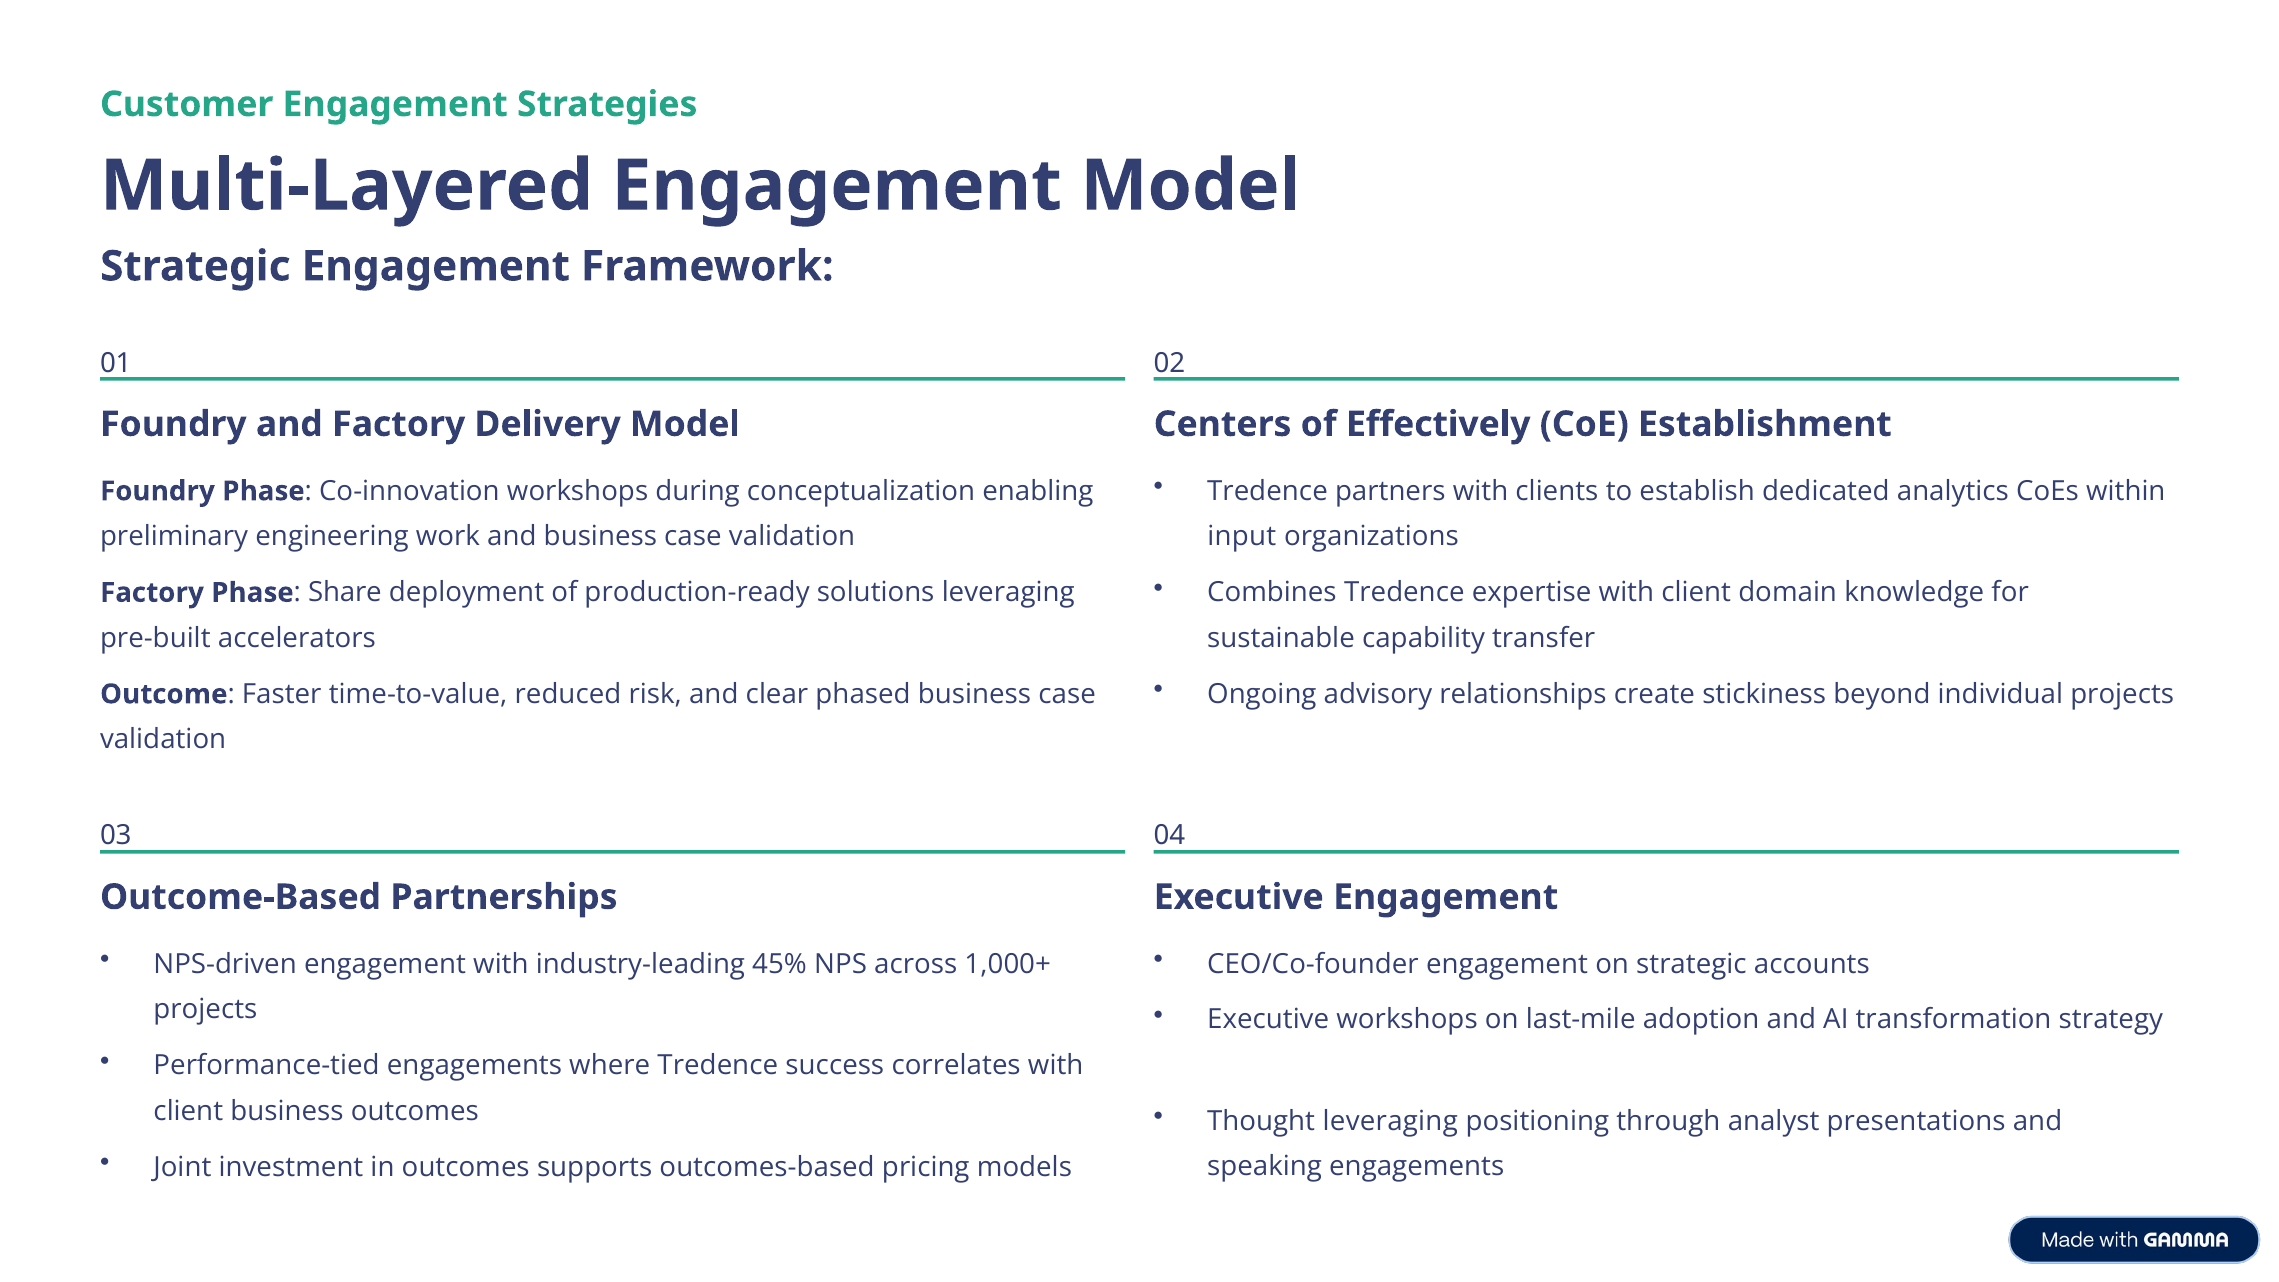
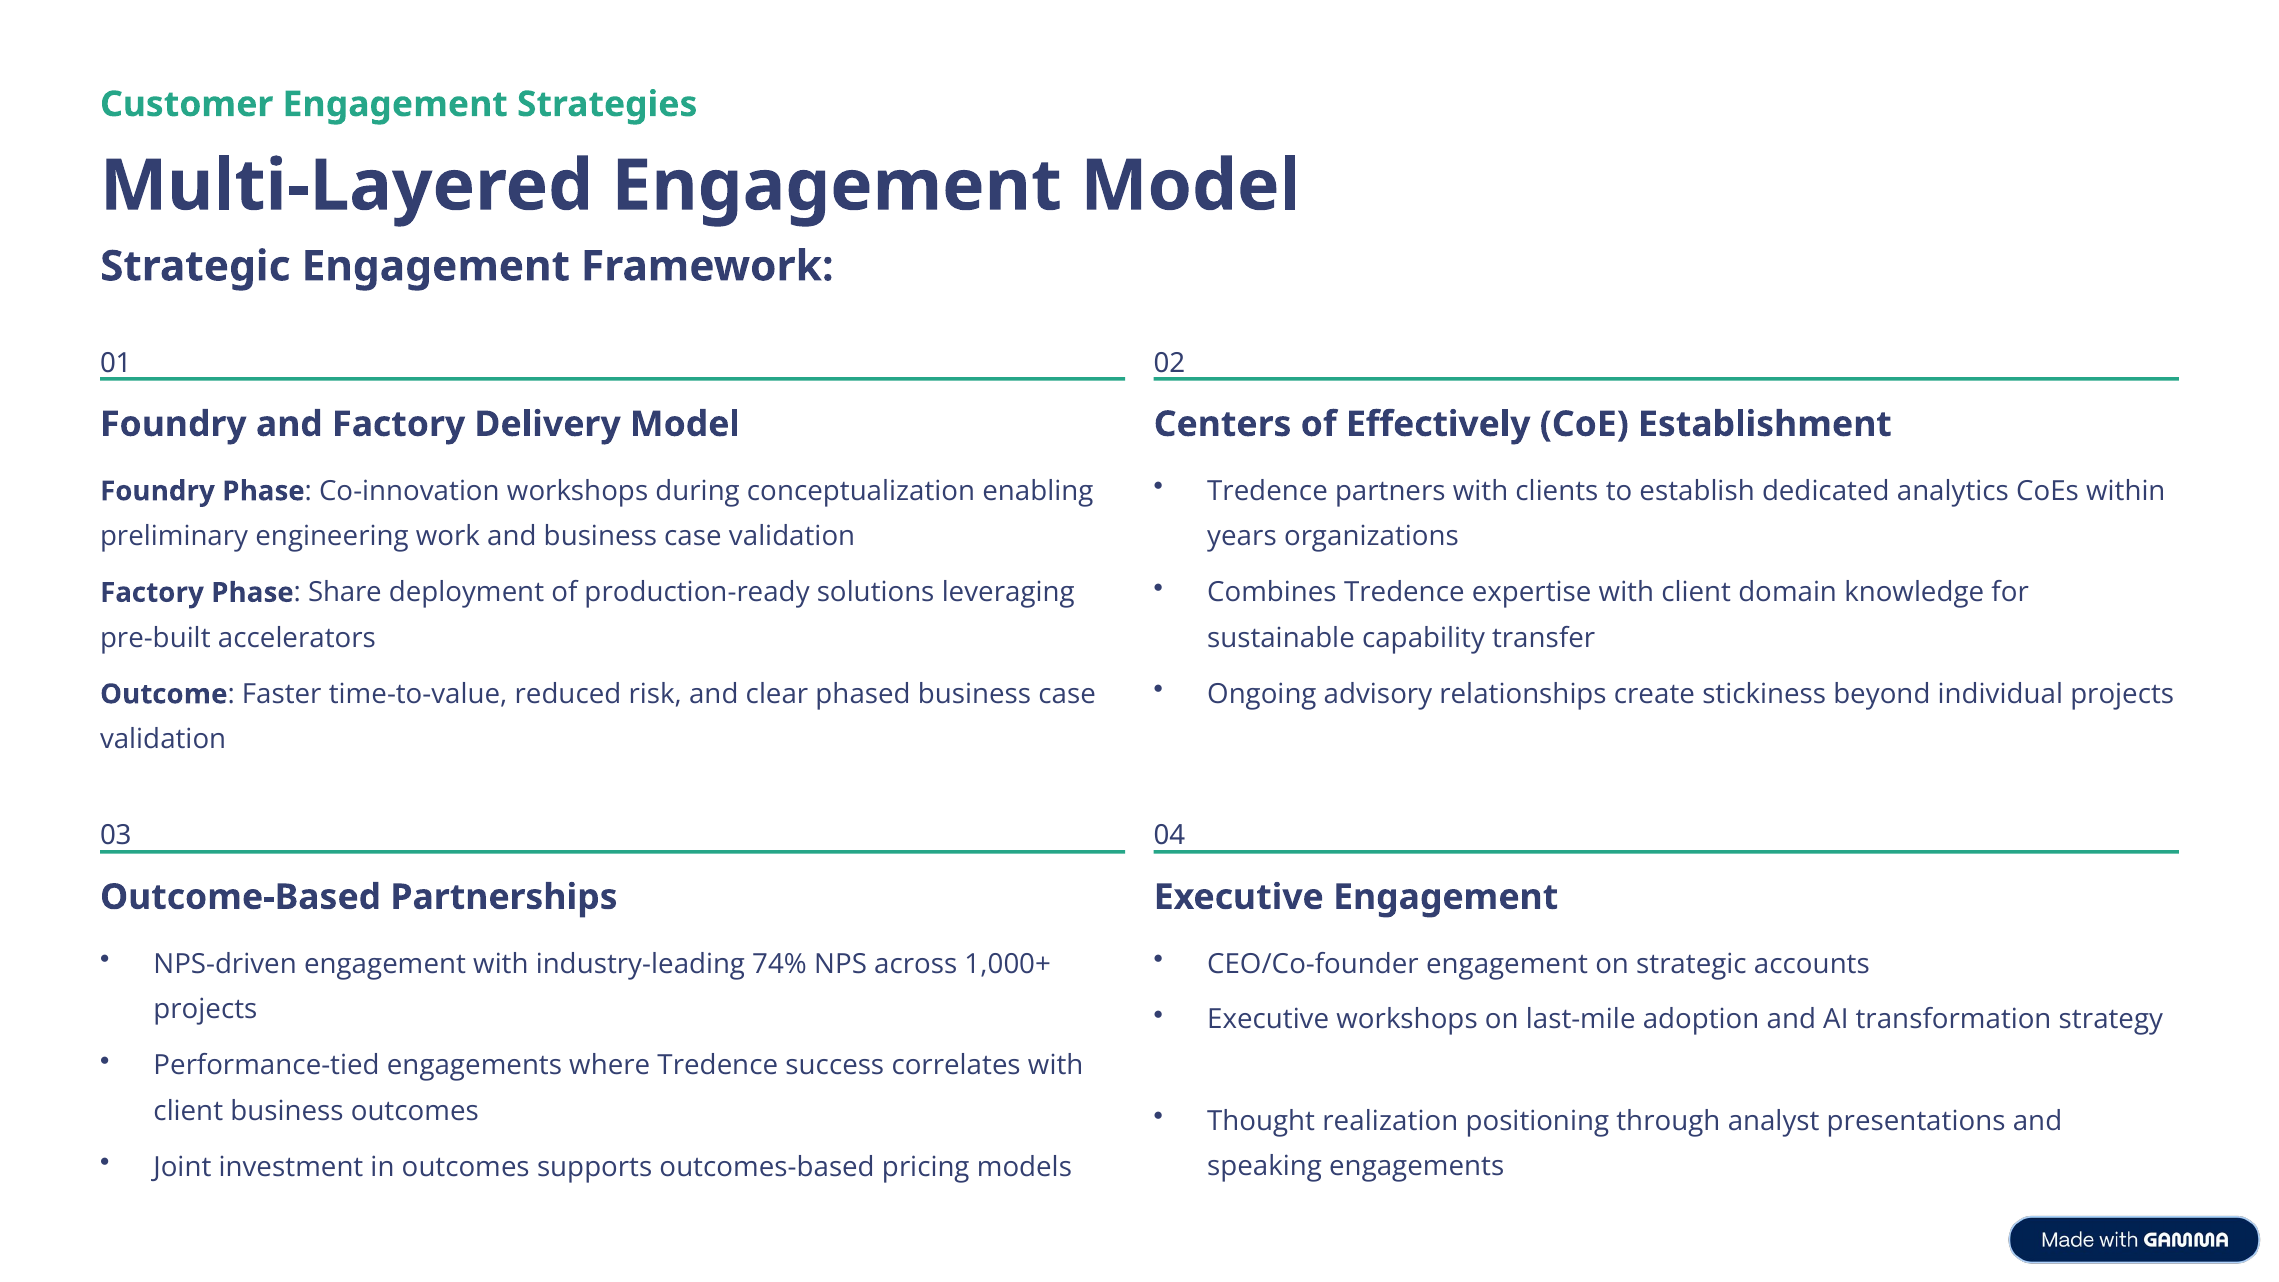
input: input -> years
45%: 45% -> 74%
Thought leveraging: leveraging -> realization
